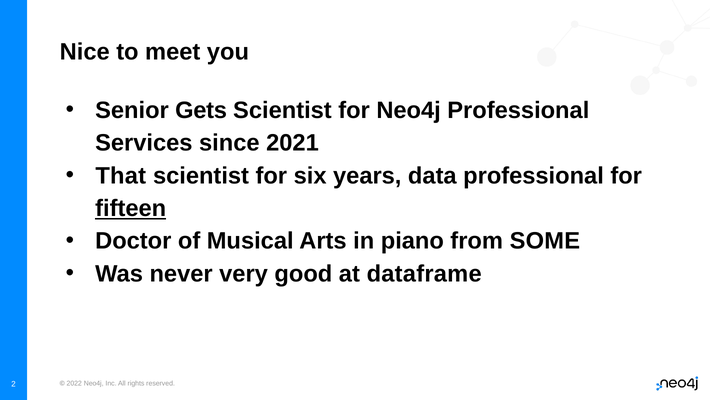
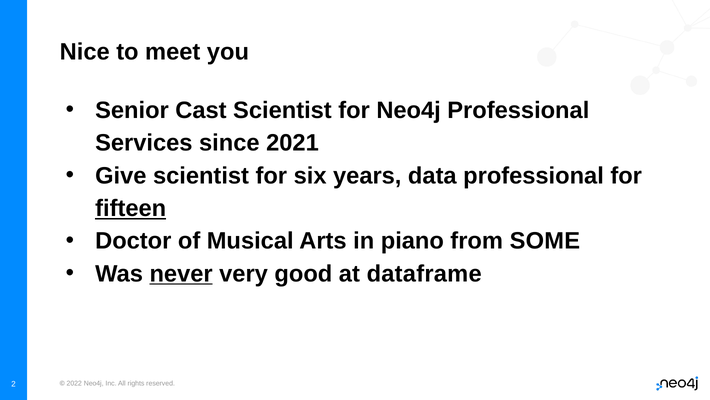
Gets: Gets -> Cast
That: That -> Give
never underline: none -> present
